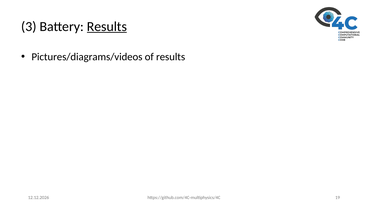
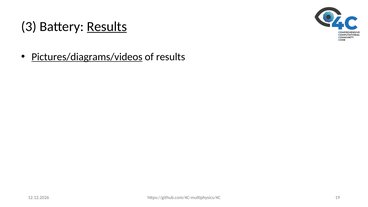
Pictures/diagrams/videos underline: none -> present
